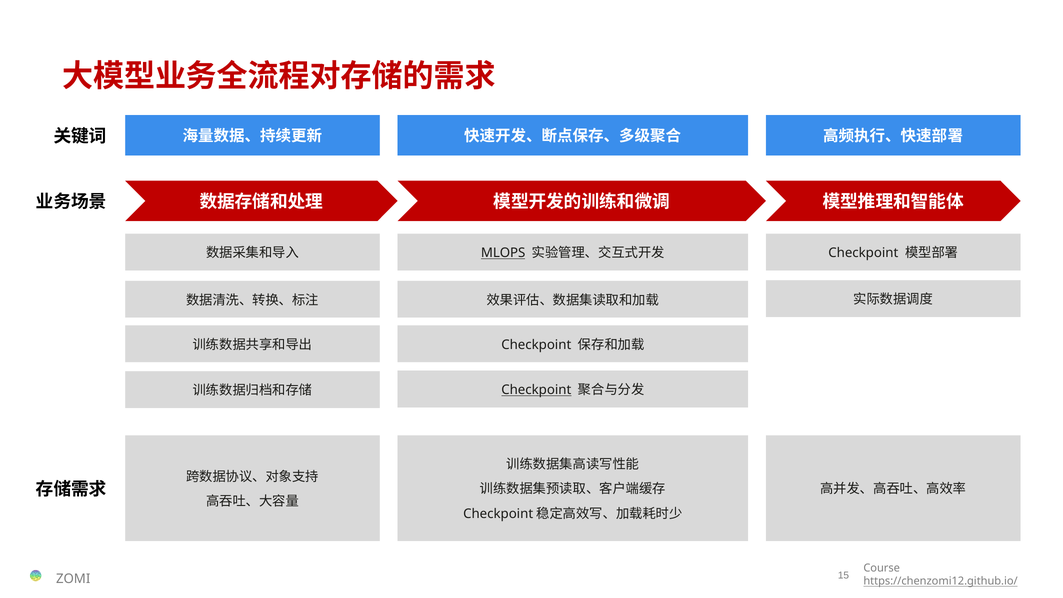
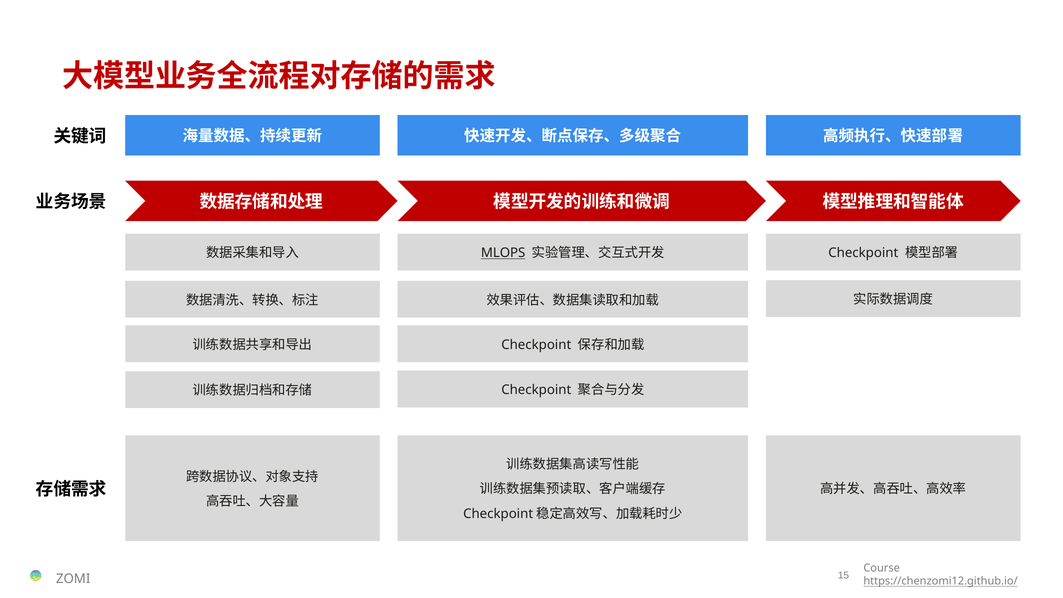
Checkpoint at (536, 390) underline: present -> none
